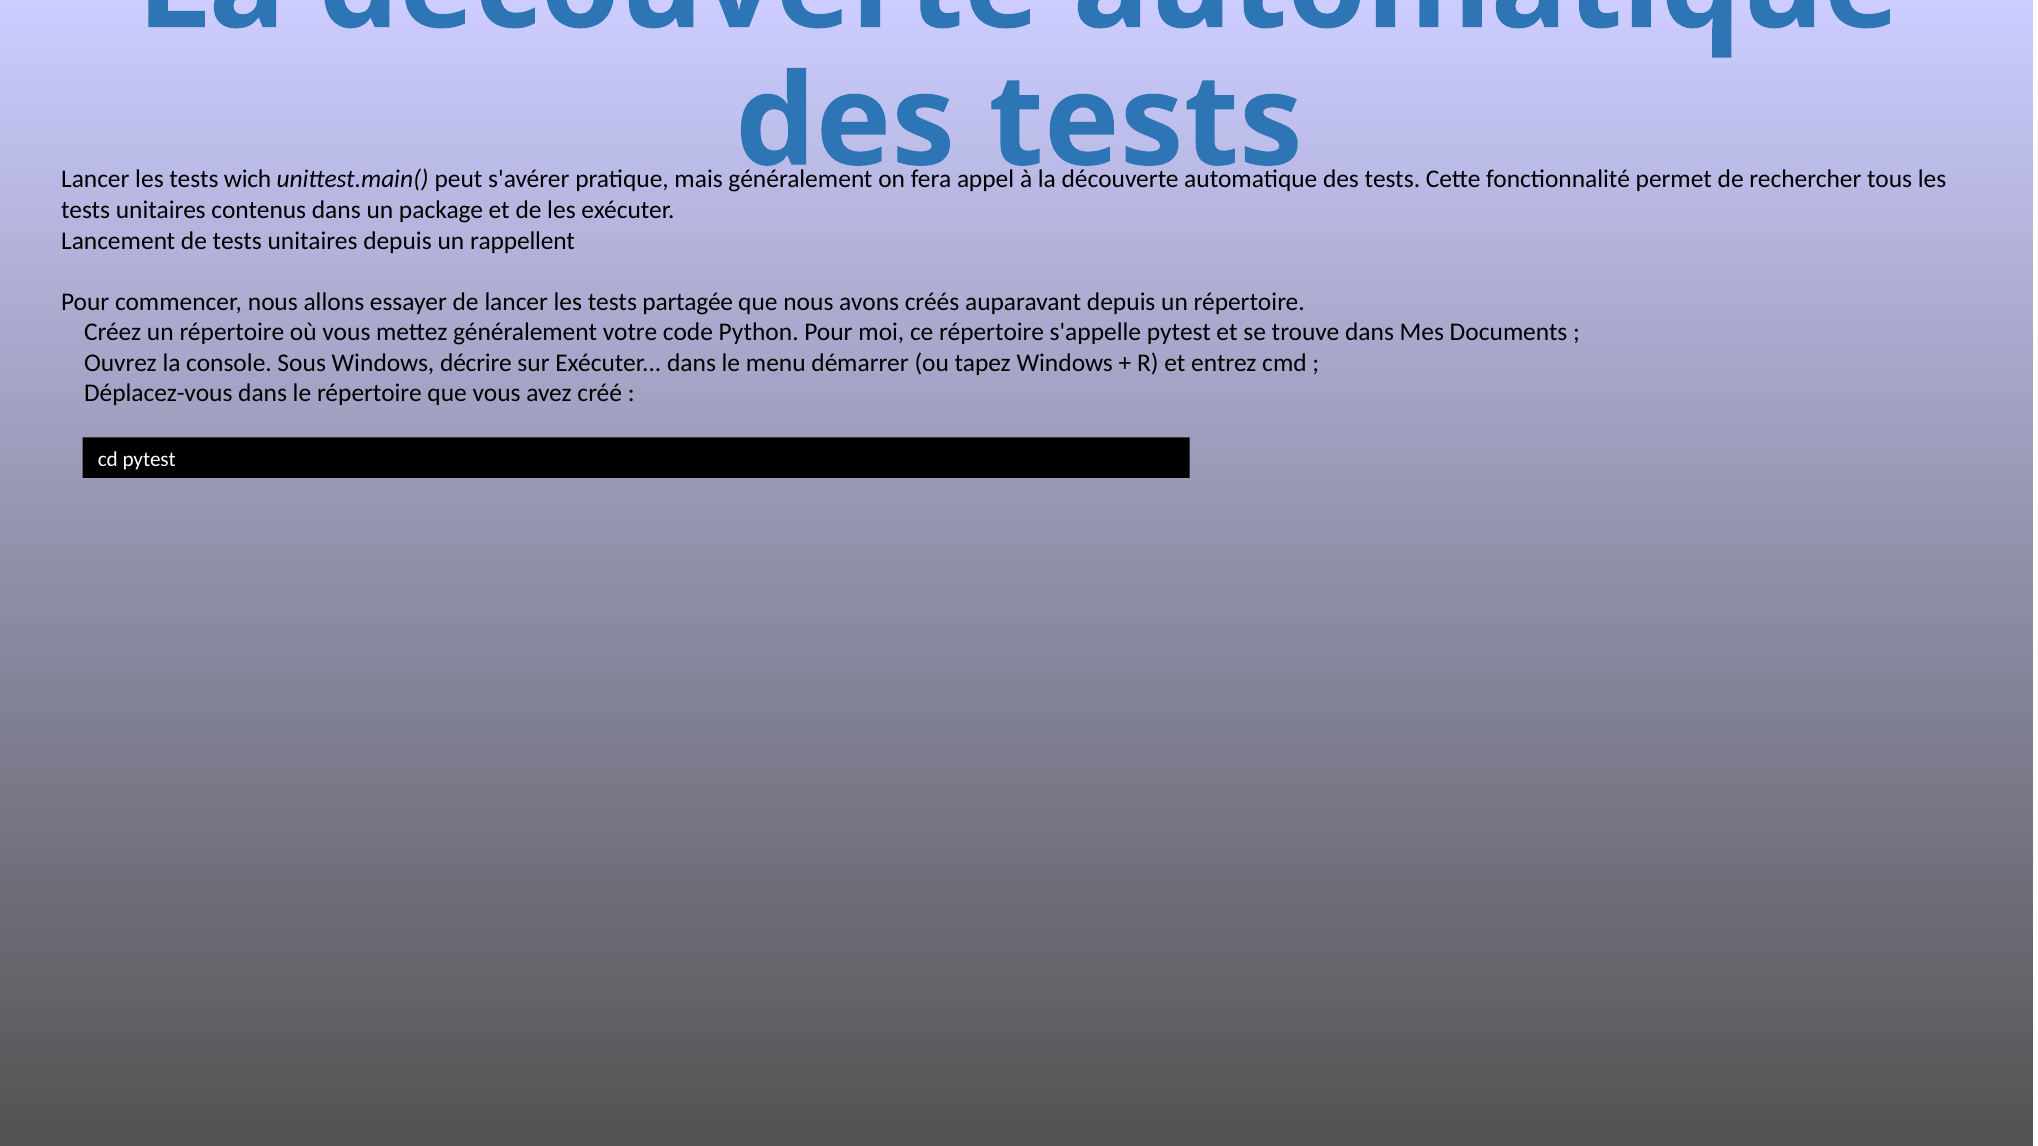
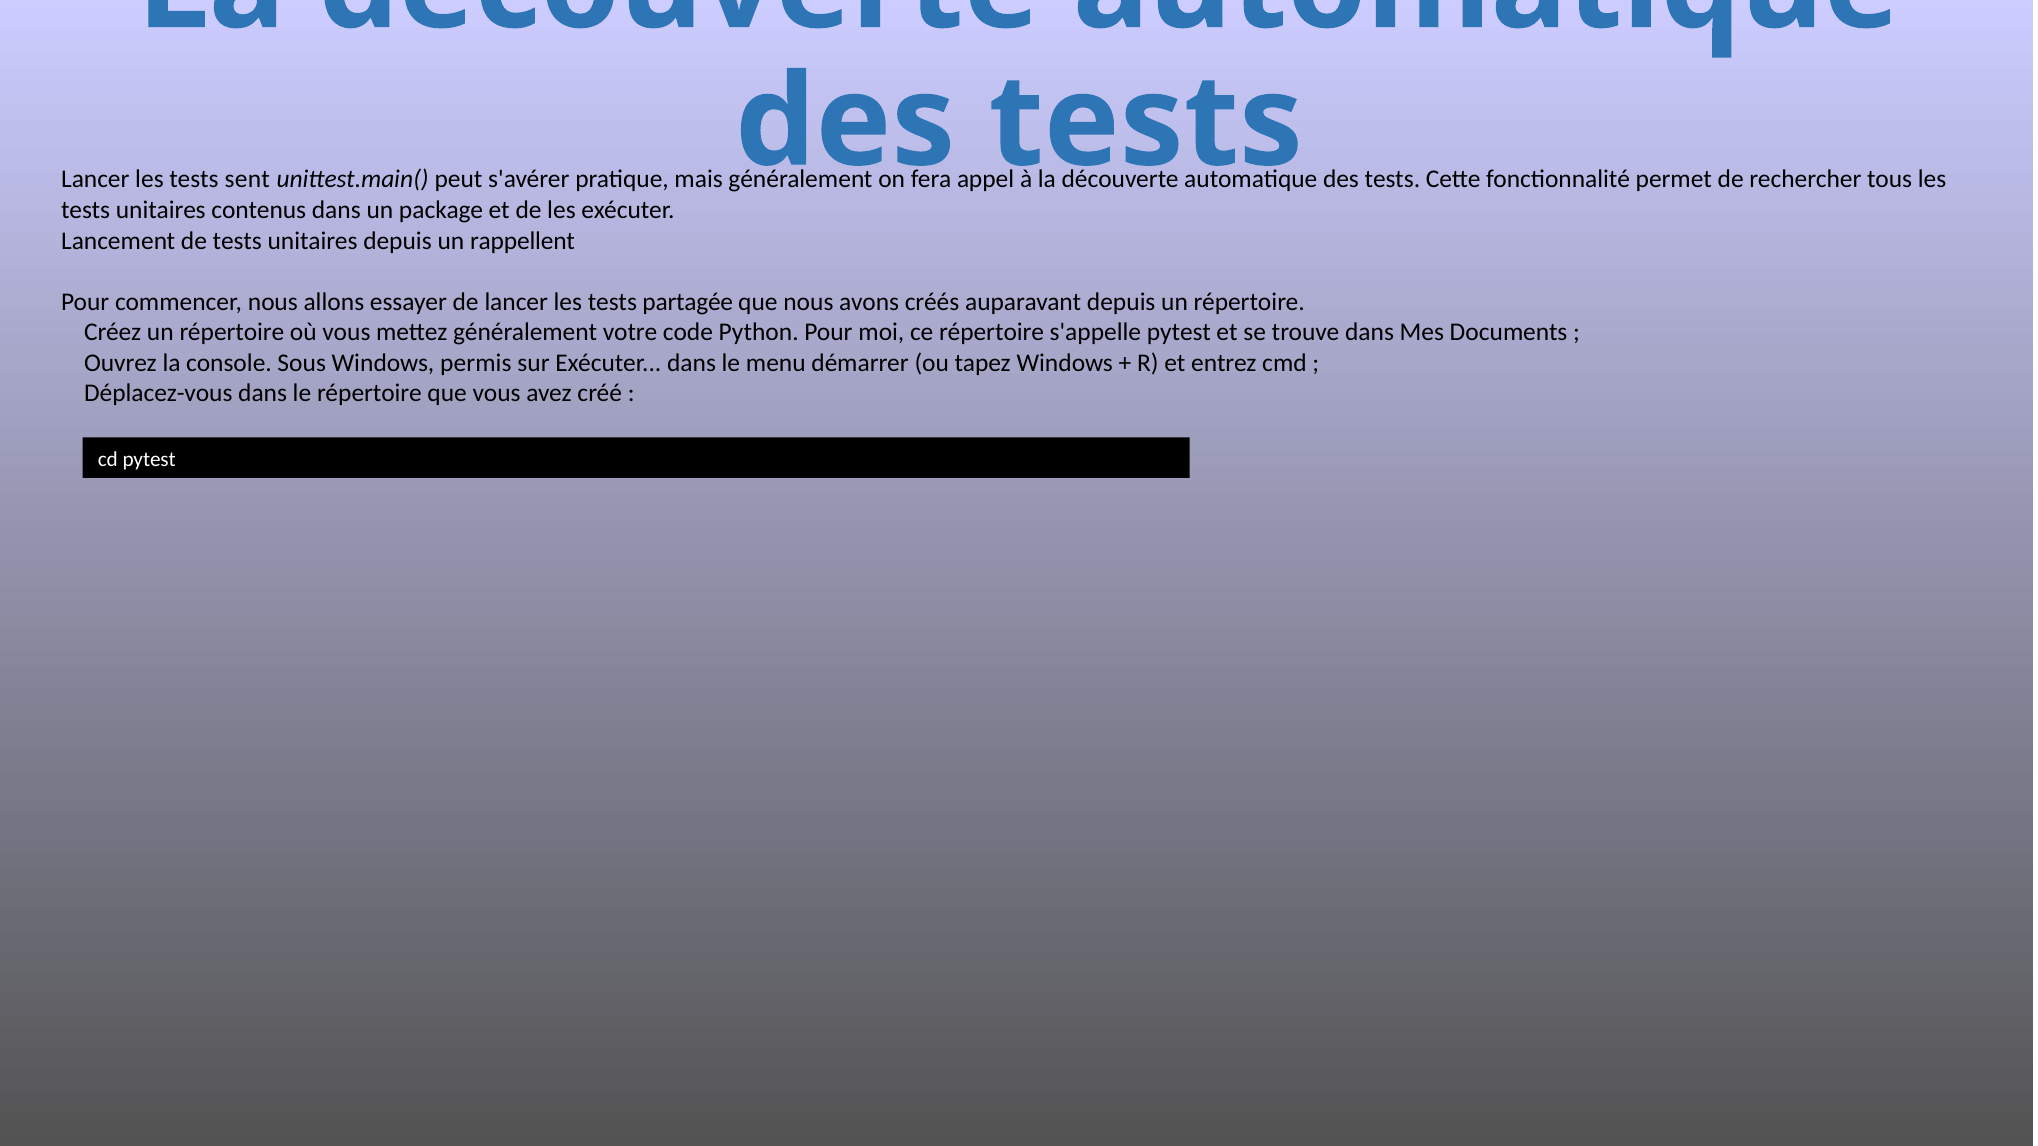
wich: wich -> sent
décrire: décrire -> permis
